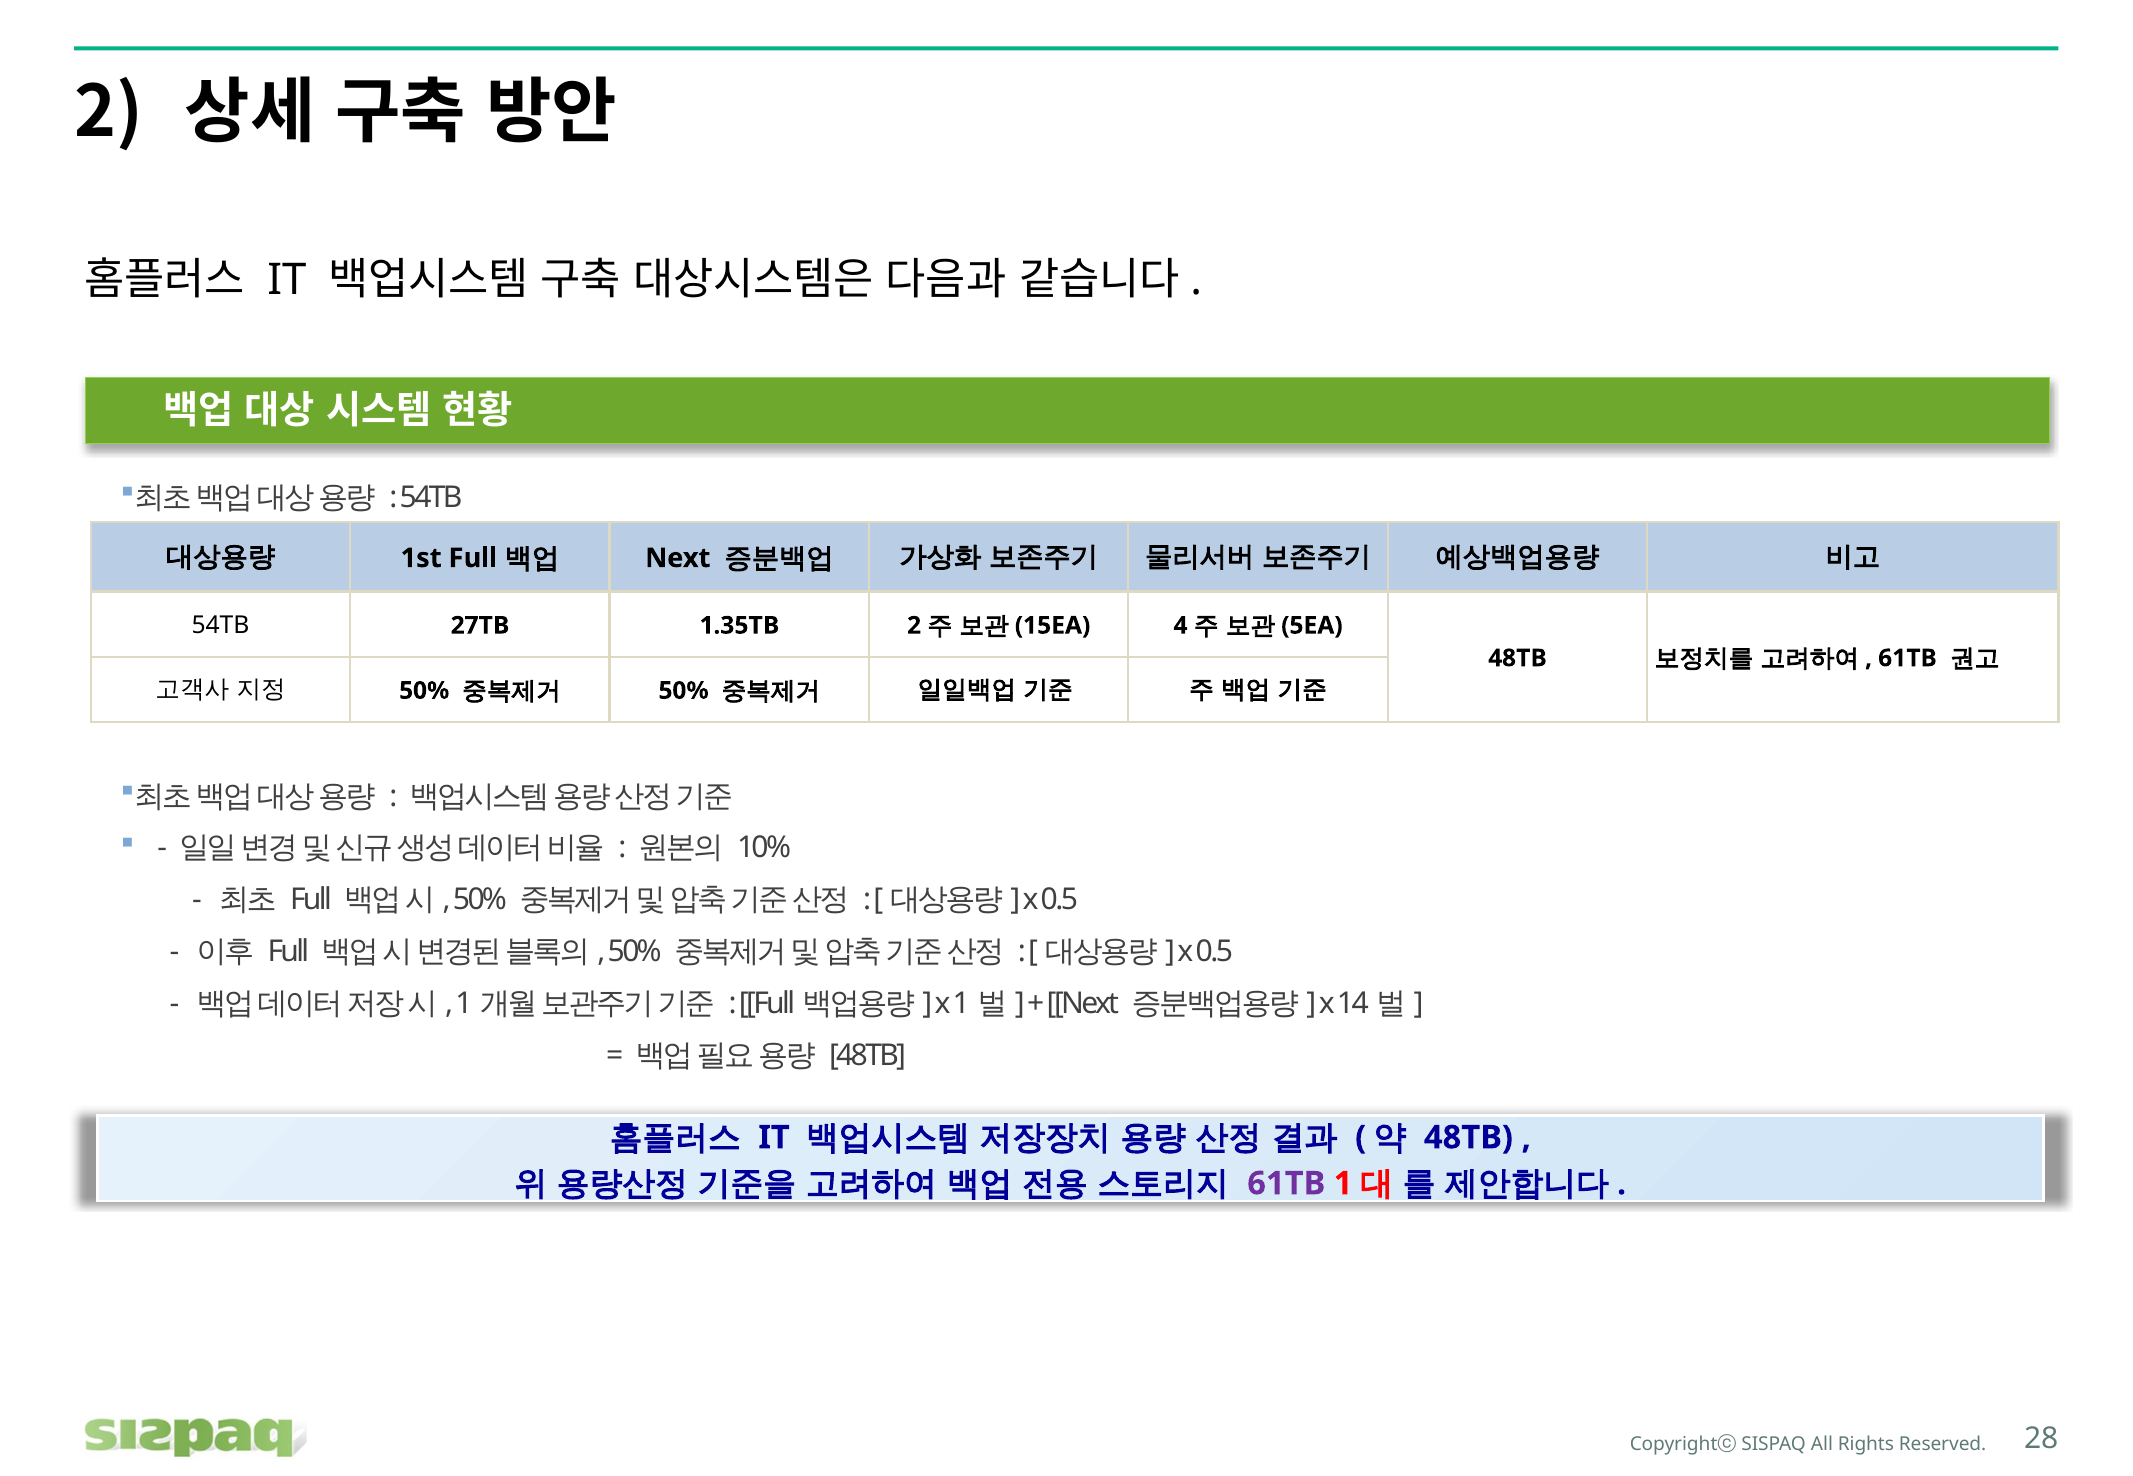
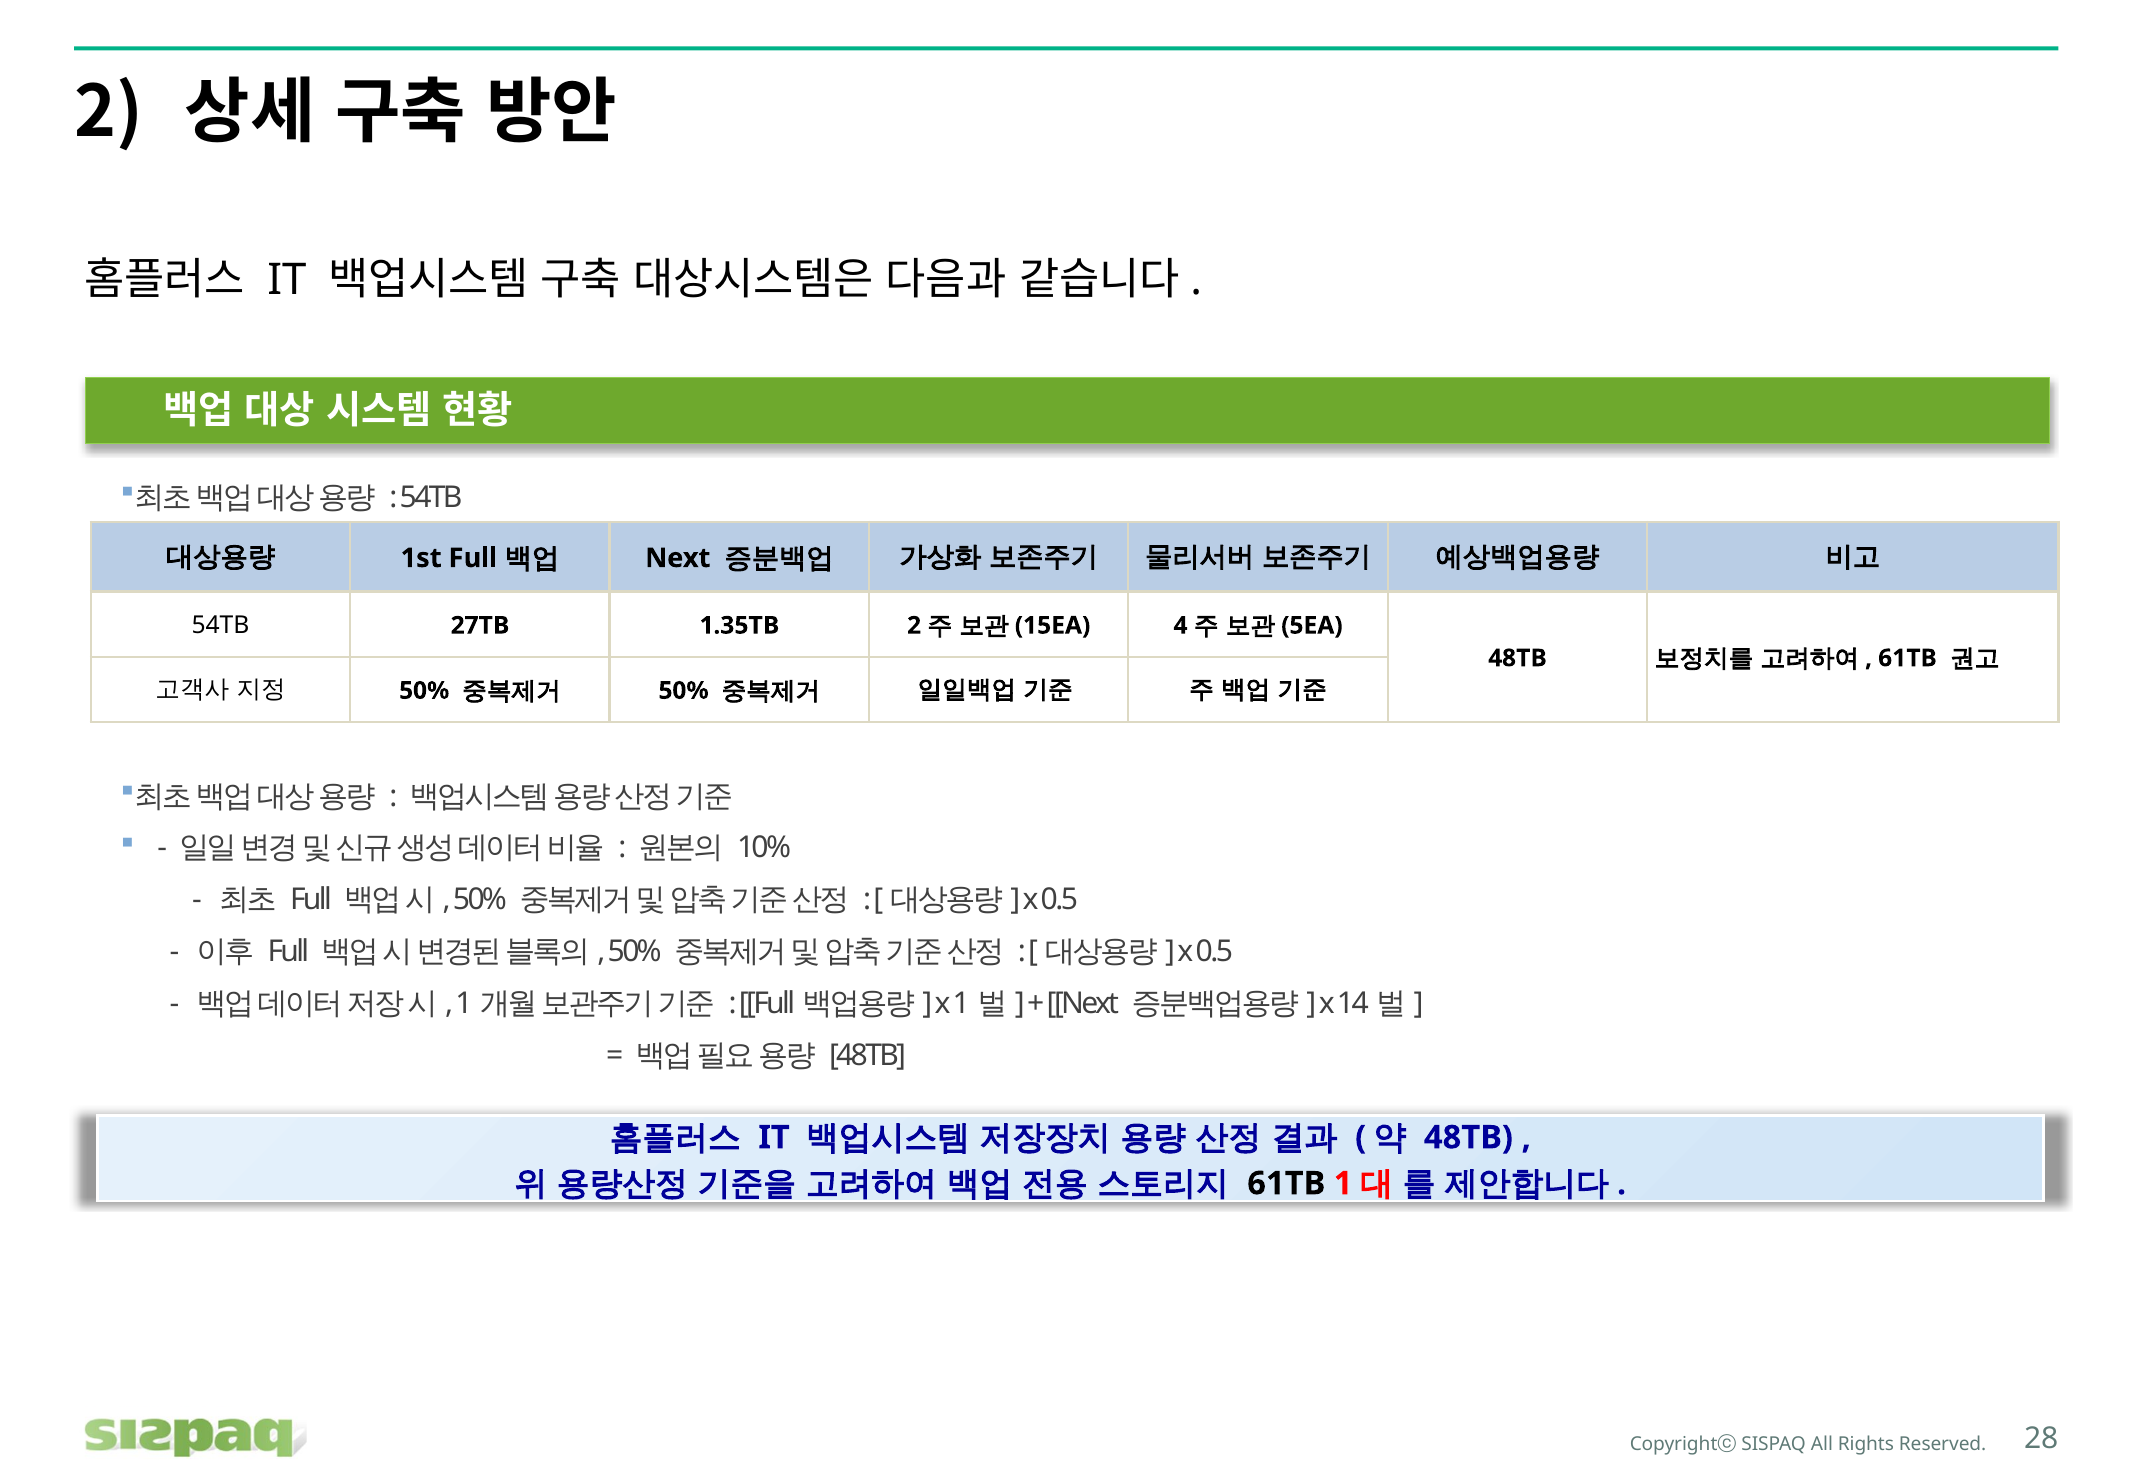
61TB at (1286, 1184) colour: purple -> black
